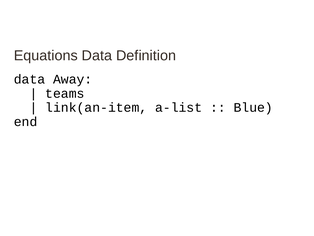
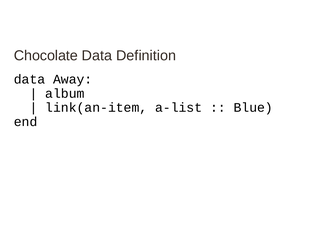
Equations: Equations -> Chocolate
teams: teams -> album
